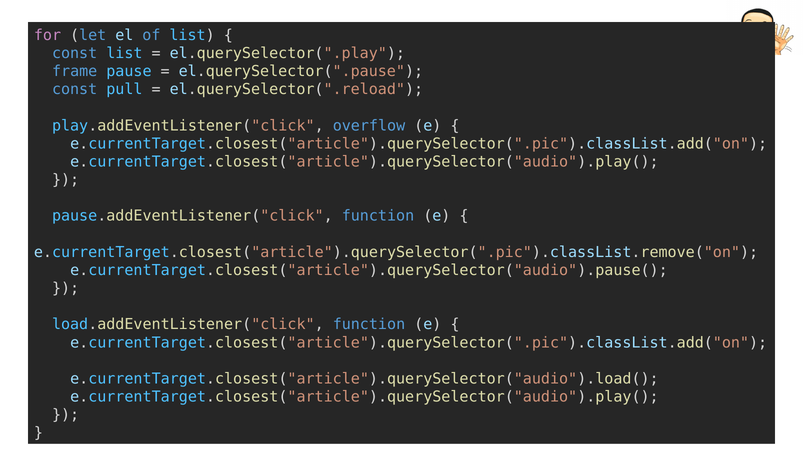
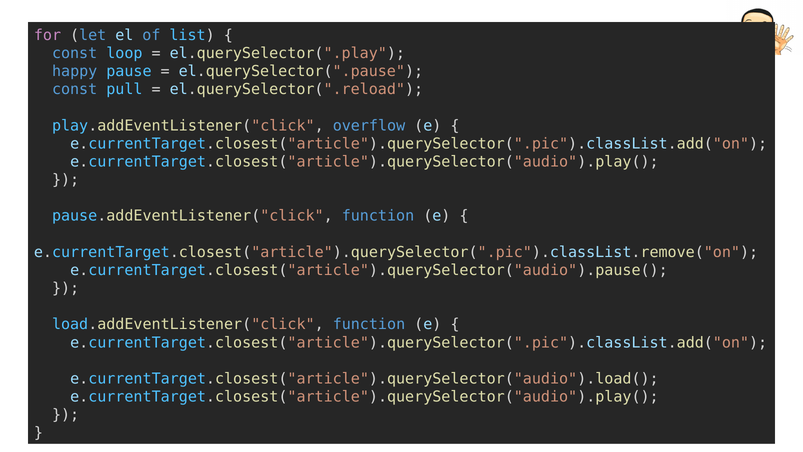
const list: list -> loop
frame: frame -> happy
